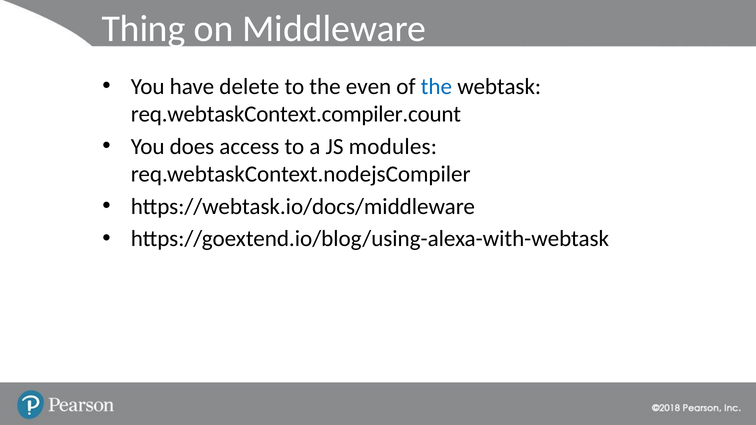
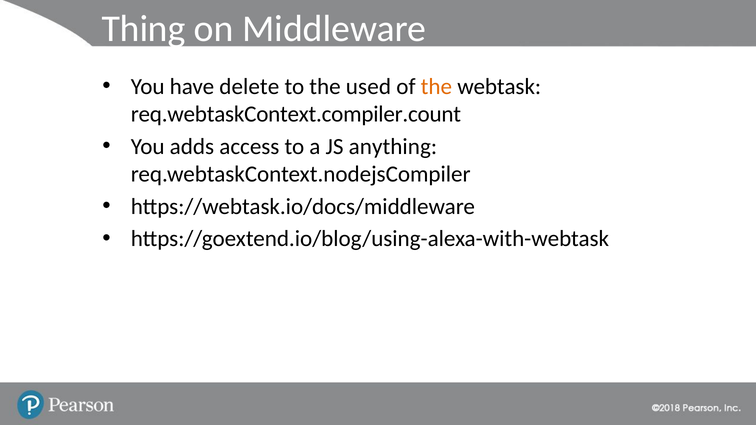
even: even -> used
the at (436, 87) colour: blue -> orange
does: does -> adds
modules: modules -> anything
